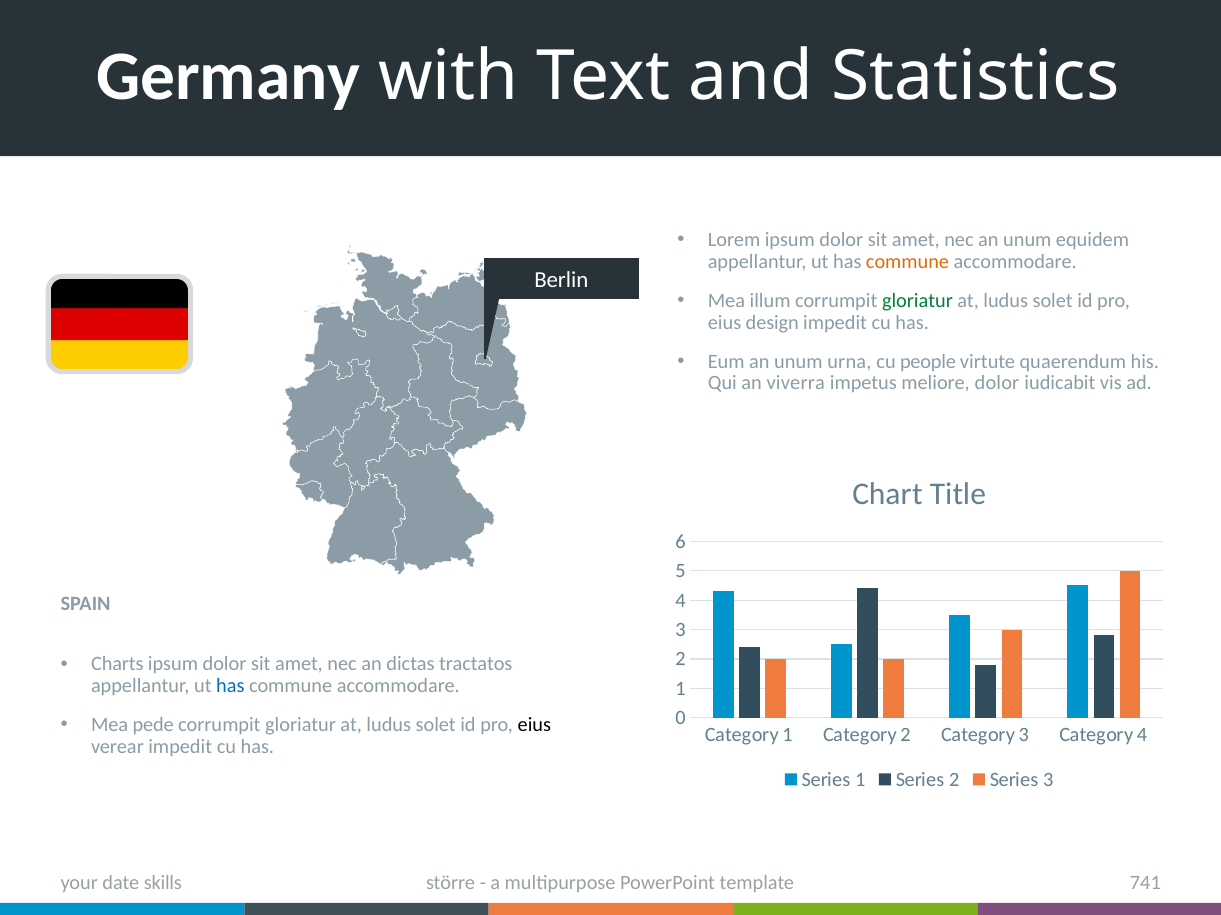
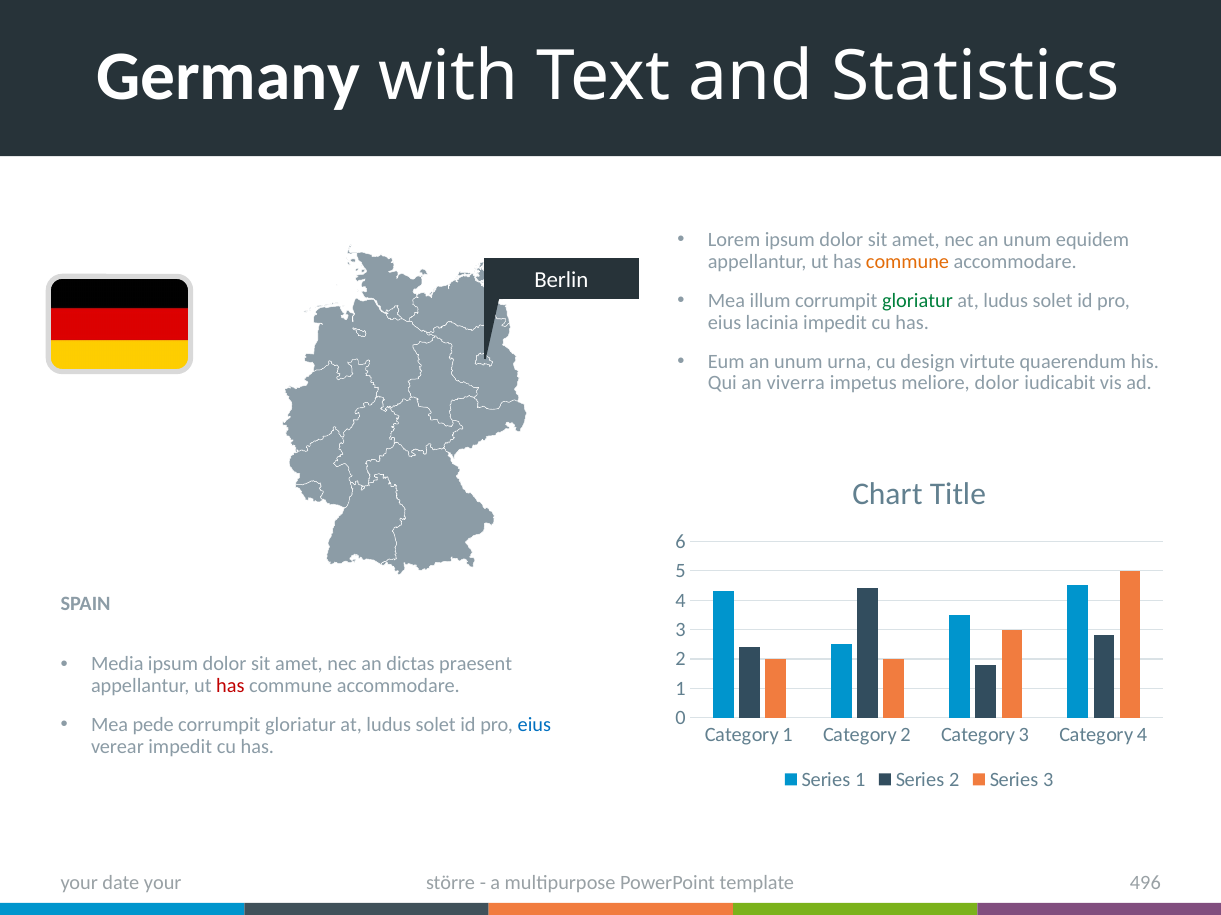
design: design -> lacinia
people: people -> design
Charts: Charts -> Media
tractatos: tractatos -> praesent
has at (230, 687) colour: blue -> red
eius at (534, 726) colour: black -> blue
741: 741 -> 496
date skills: skills -> your
